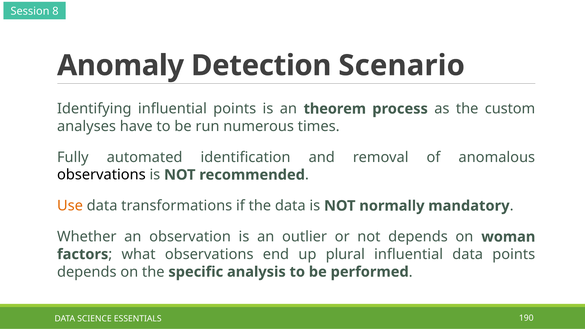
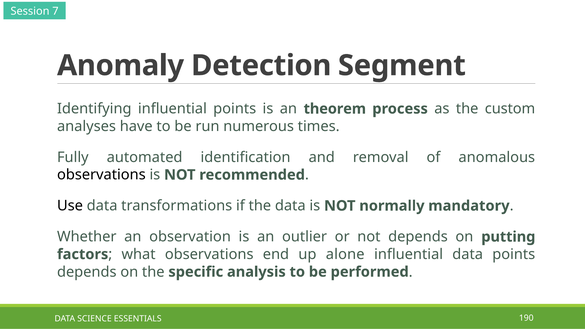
8: 8 -> 7
Scenario: Scenario -> Segment
Use colour: orange -> black
woman: woman -> putting
plural: plural -> alone
